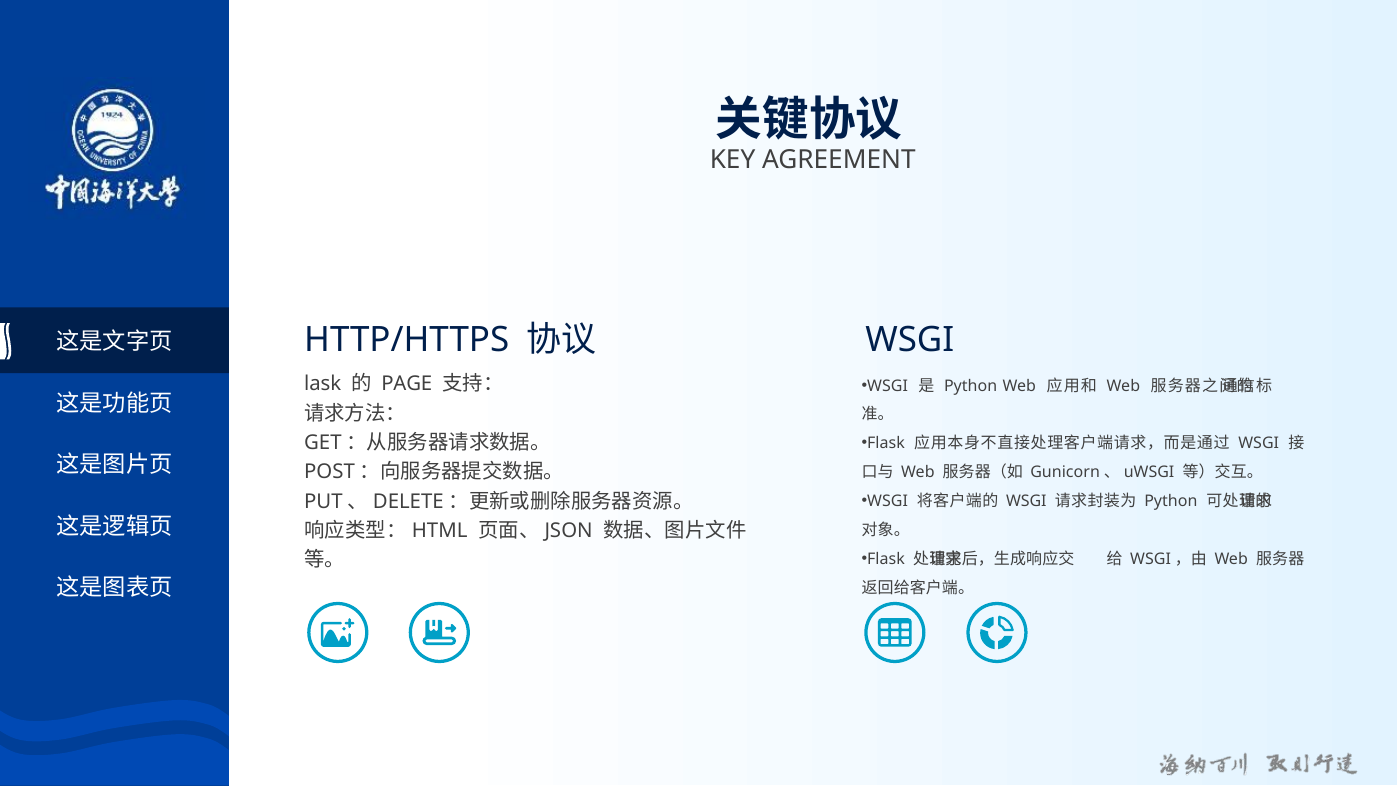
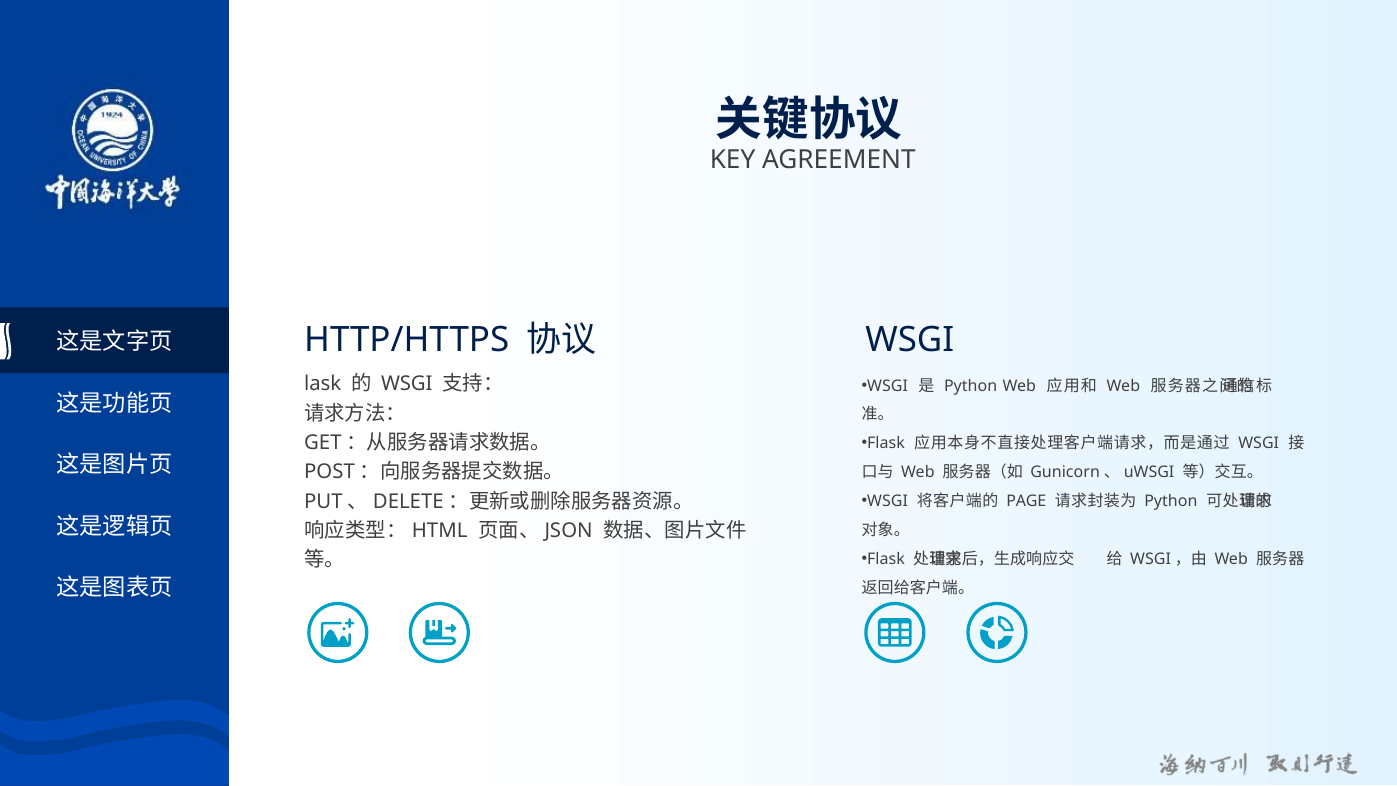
PAGE at (407, 384): PAGE -> WSGI
WSGI at (1026, 501): WSGI -> PAGE
